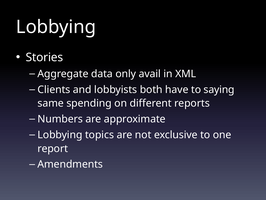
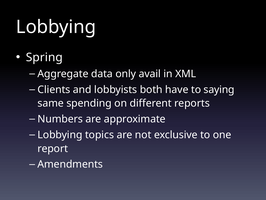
Stories: Stories -> Spring
